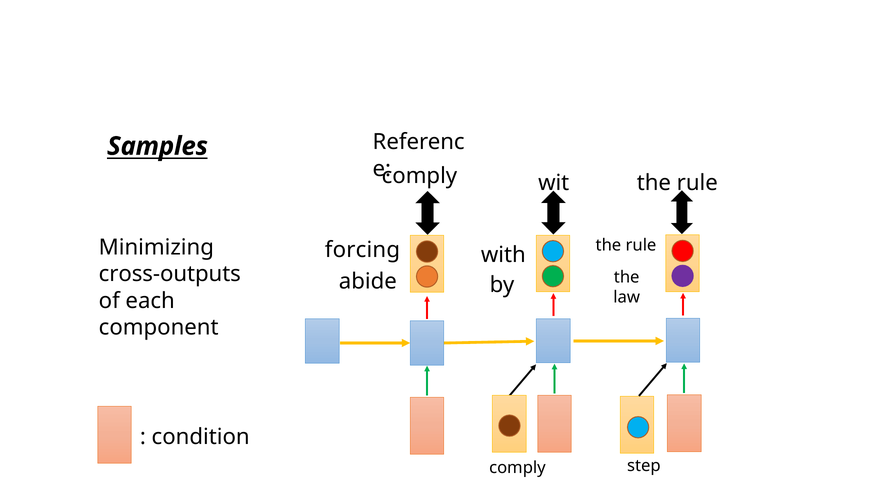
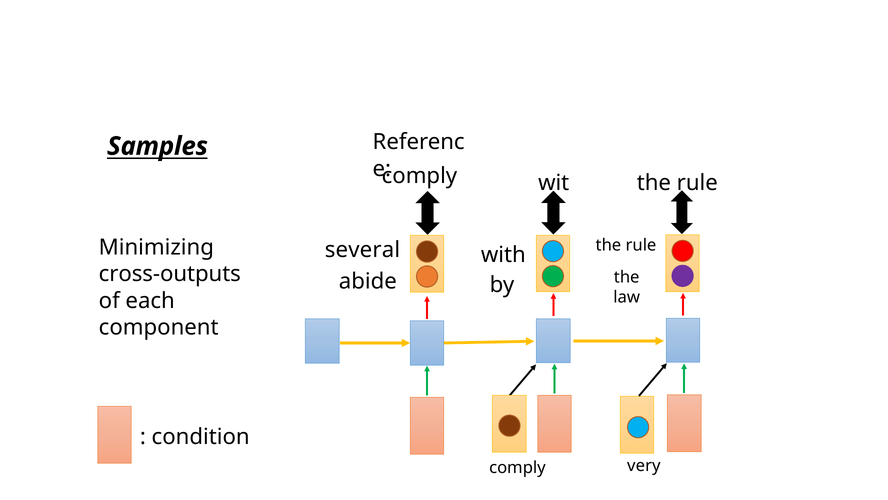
forcing: forcing -> several
step: step -> very
